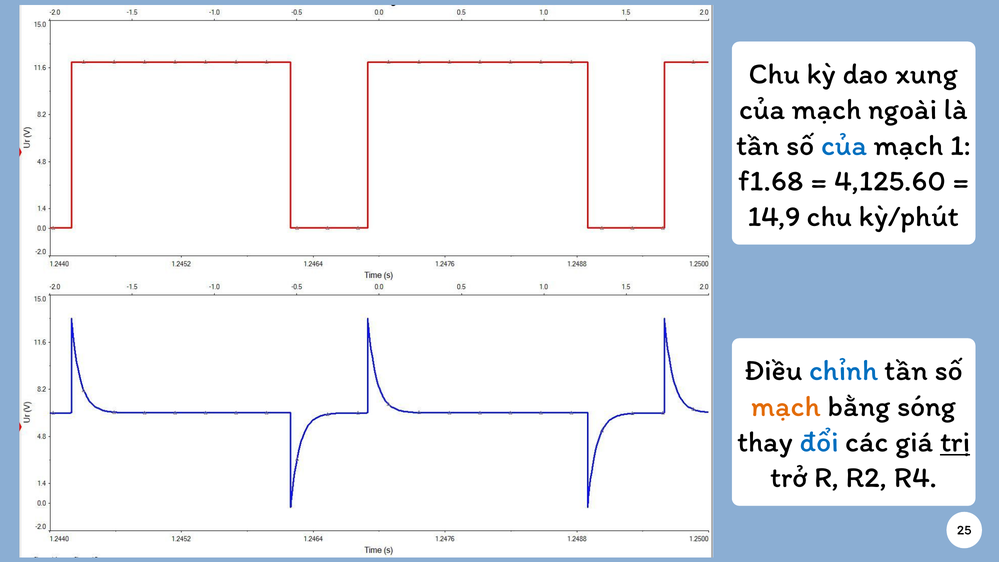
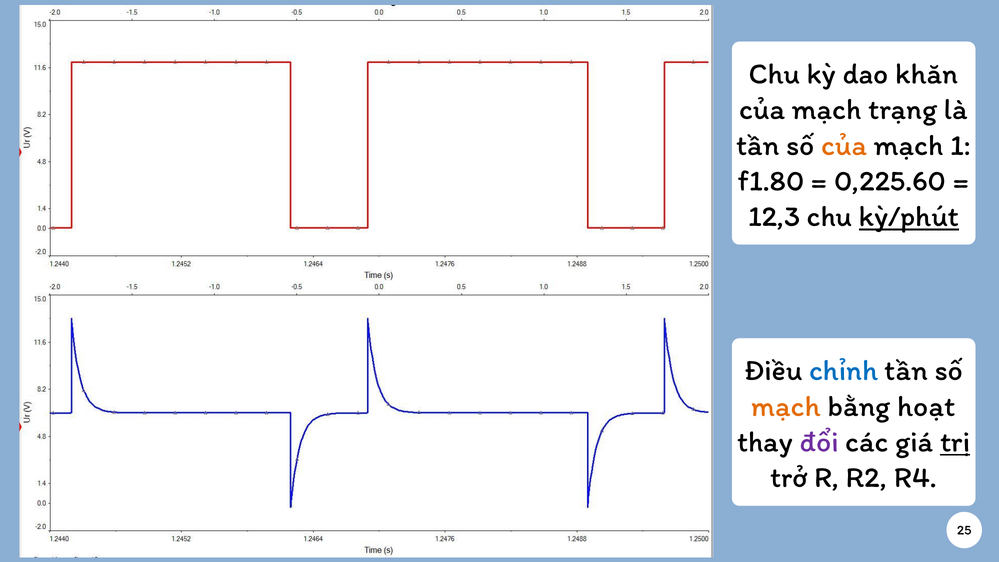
xung: xung -> khăn
ngoài: ngoài -> trạng
của at (844, 145) colour: blue -> orange
f1.68: f1.68 -> f1.80
4,125.60: 4,125.60 -> 0,225.60
14,9: 14,9 -> 12,3
kỳ/phút underline: none -> present
sóng: sóng -> hoạt
đổi colour: blue -> purple
